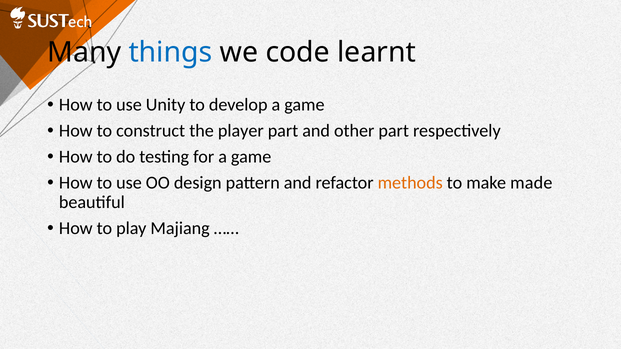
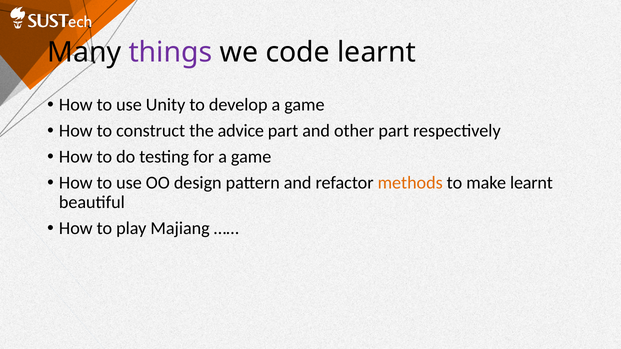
things colour: blue -> purple
player: player -> advice
make made: made -> learnt
